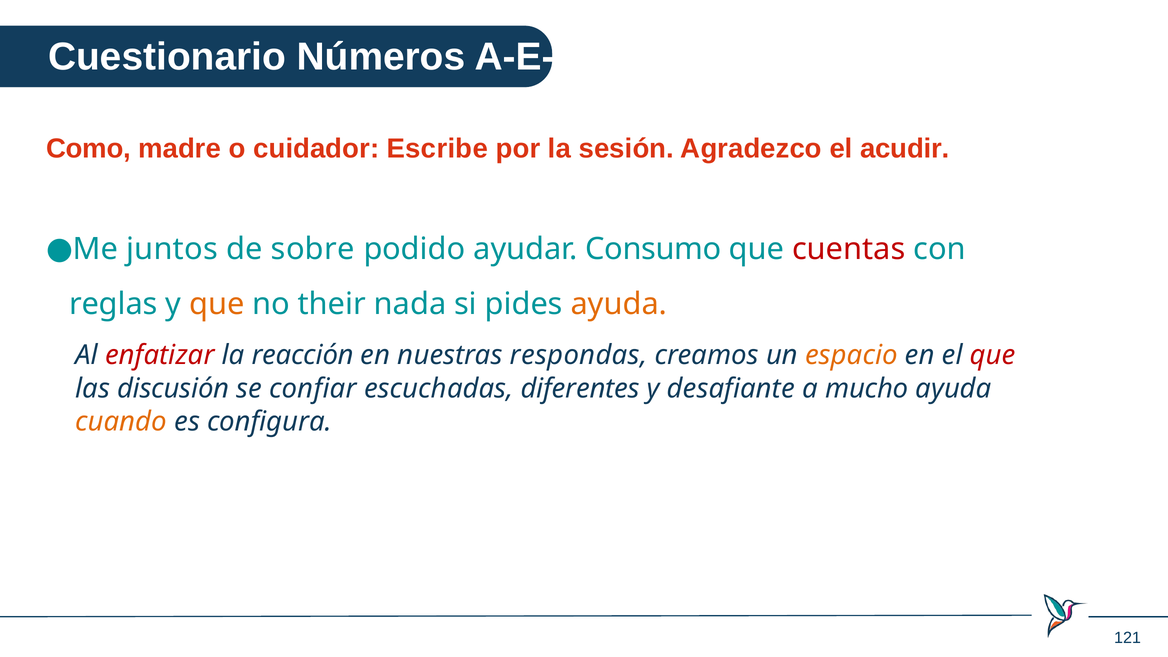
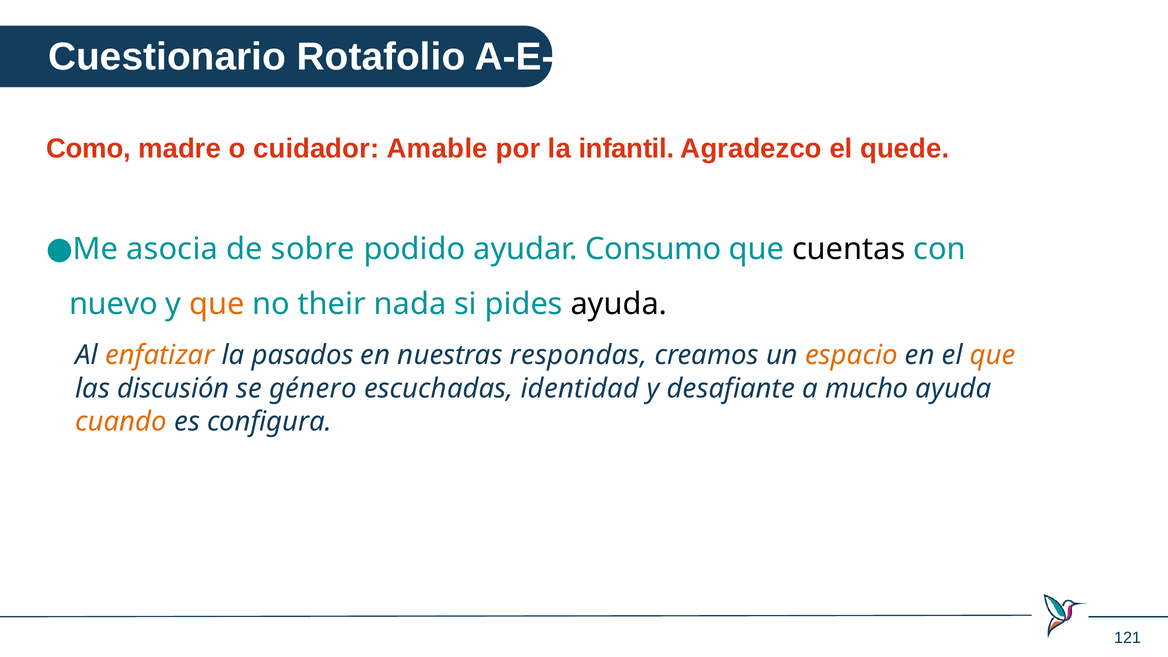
Números: Números -> Rotafolio
Escribe: Escribe -> Amable
sesión: sesión -> infantil
acudir: acudir -> quede
juntos: juntos -> asocia
cuentas colour: red -> black
reglas: reglas -> nuevo
ayuda at (619, 304) colour: orange -> black
enfatizar colour: red -> orange
reacción: reacción -> pasados
que at (993, 355) colour: red -> orange
confiar: confiar -> género
diferentes: diferentes -> identidad
